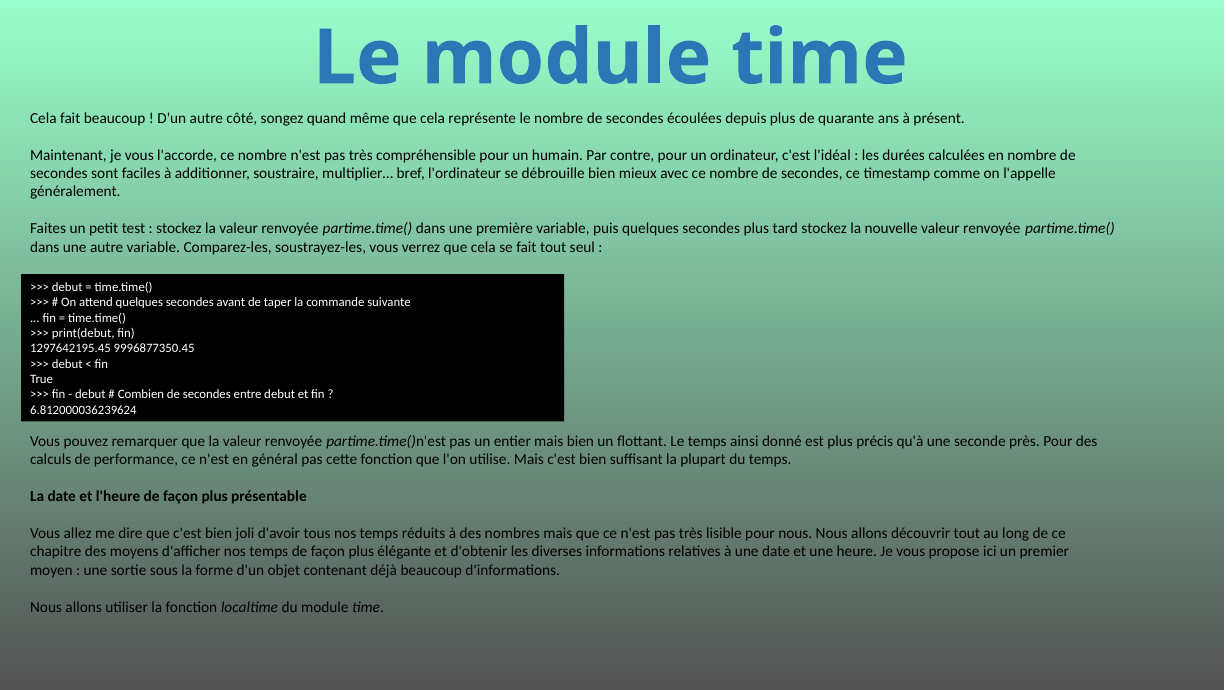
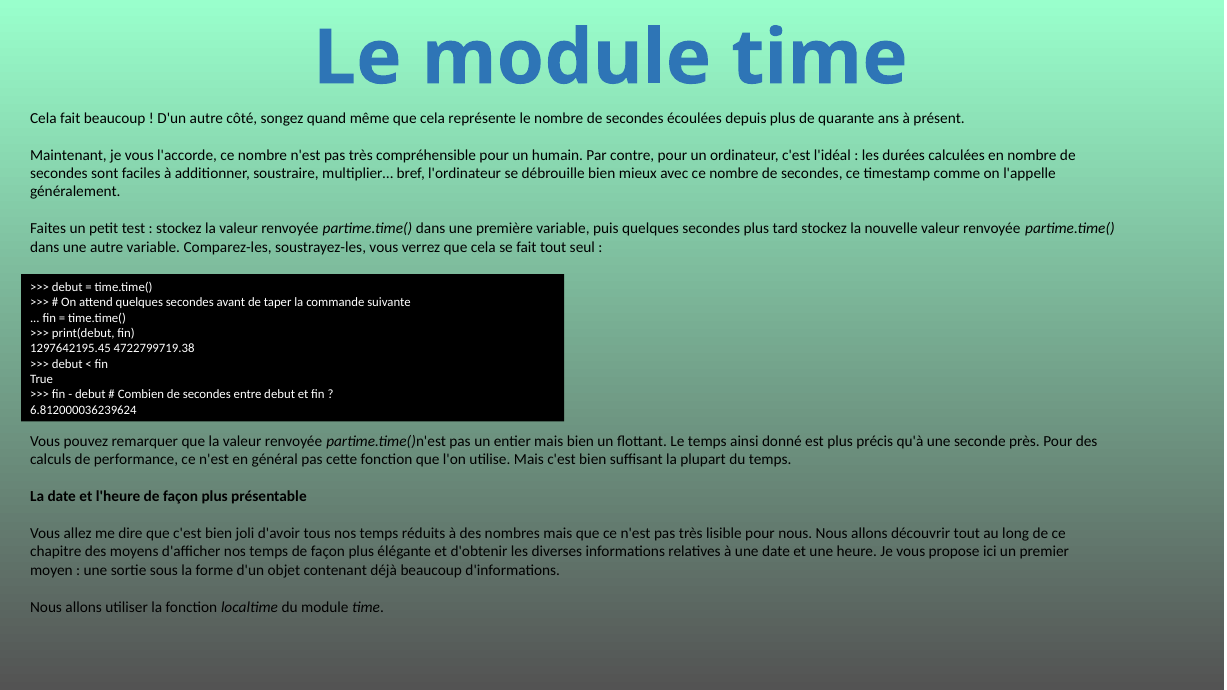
9996877350.45: 9996877350.45 -> 4722799719.38
